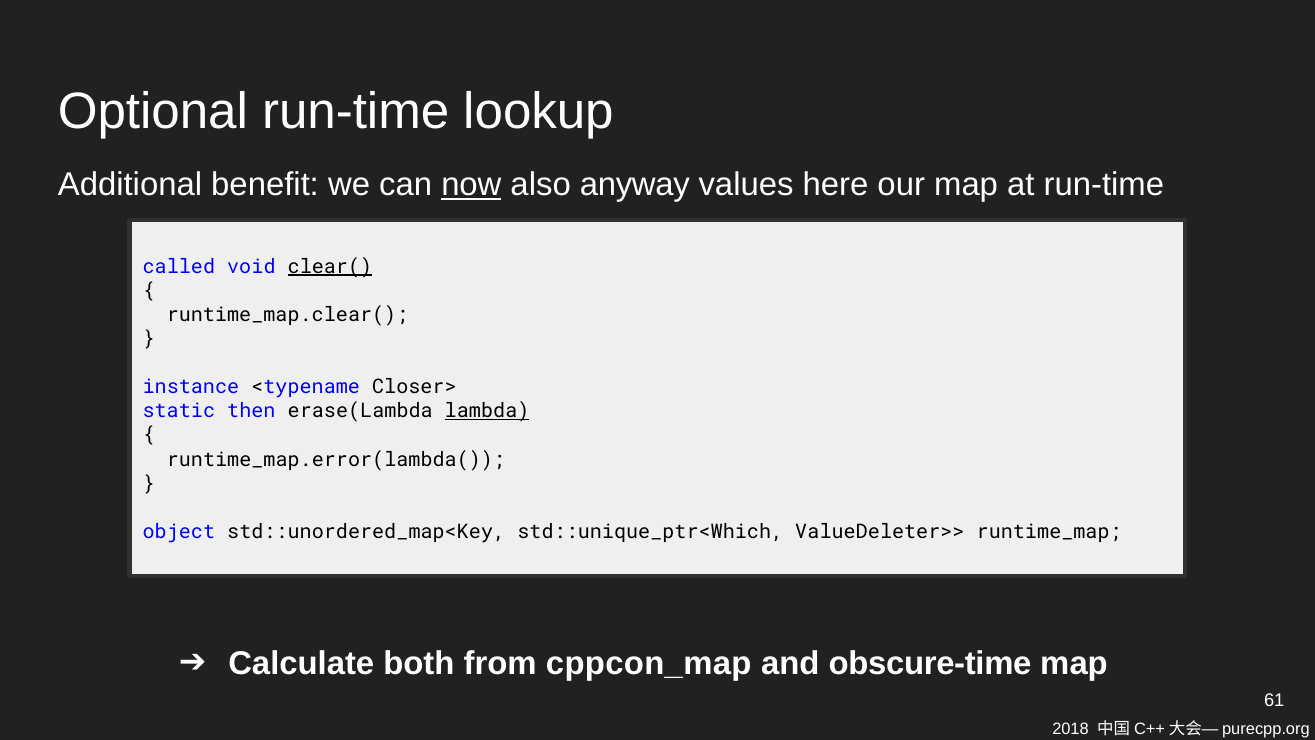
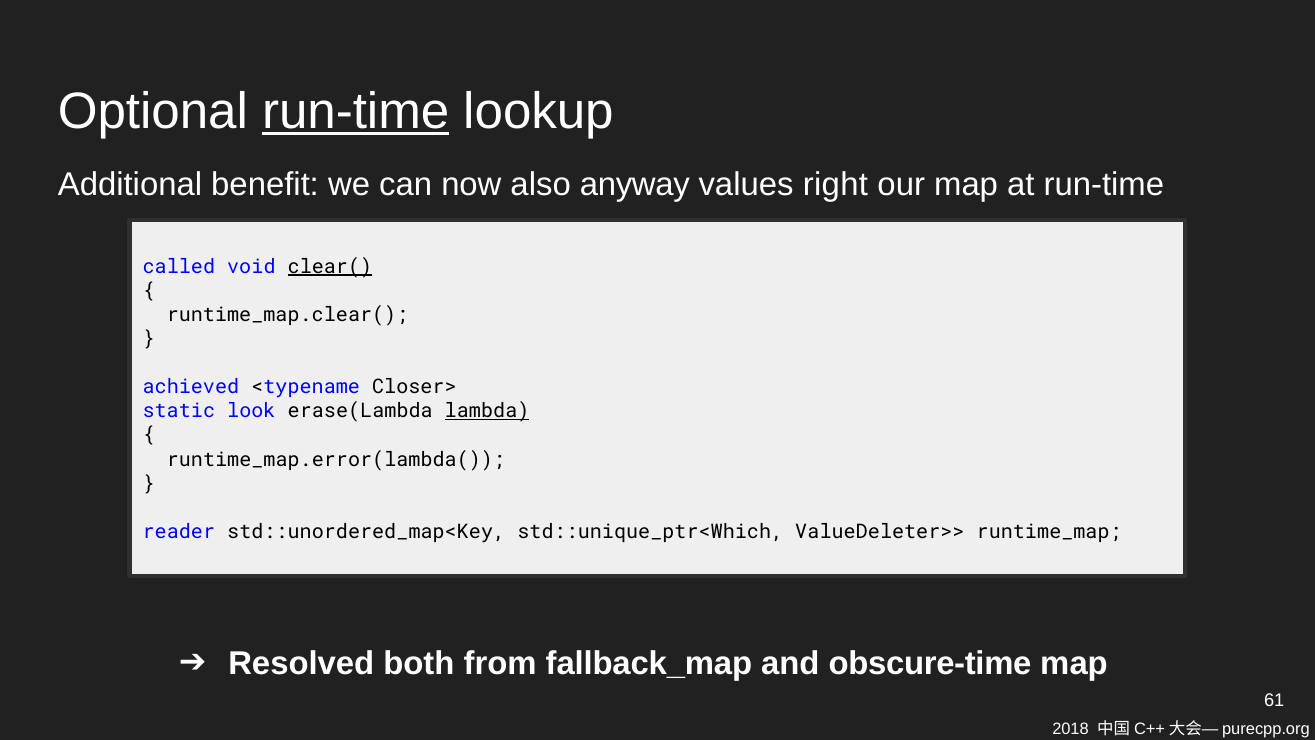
run-time at (356, 111) underline: none -> present
now underline: present -> none
here: here -> right
instance: instance -> achieved
then: then -> look
object: object -> reader
Calculate: Calculate -> Resolved
cppcon_map: cppcon_map -> fallback_map
